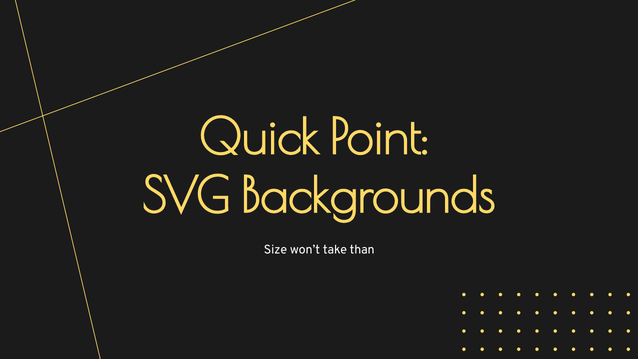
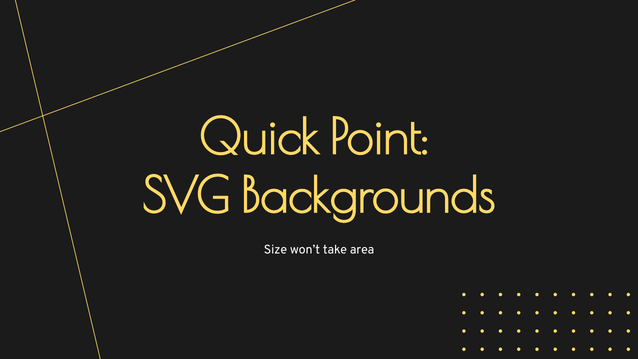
than: than -> area
